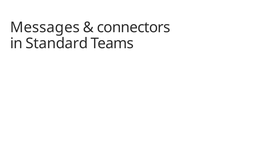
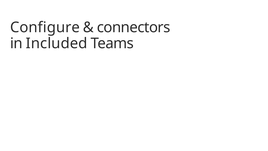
Messages: Messages -> Configure
Standard: Standard -> Included
